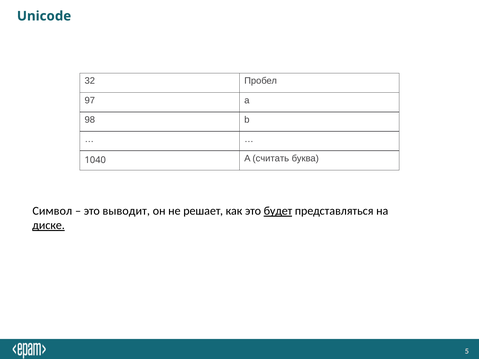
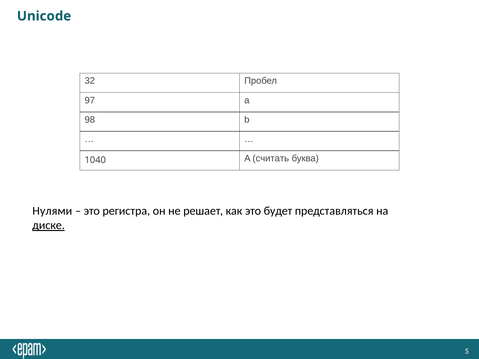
Символ: Символ -> Нулями
выводит: выводит -> регистра
будет underline: present -> none
